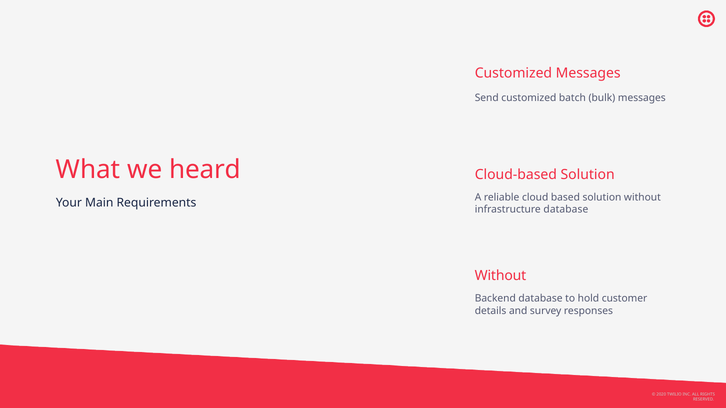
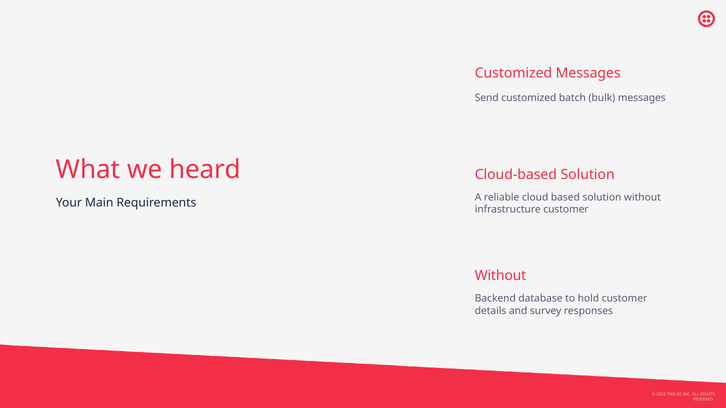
infrastructure database: database -> customer
